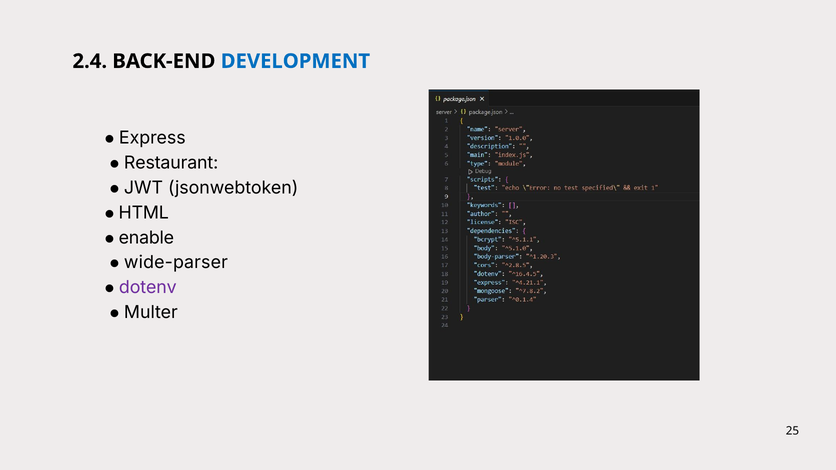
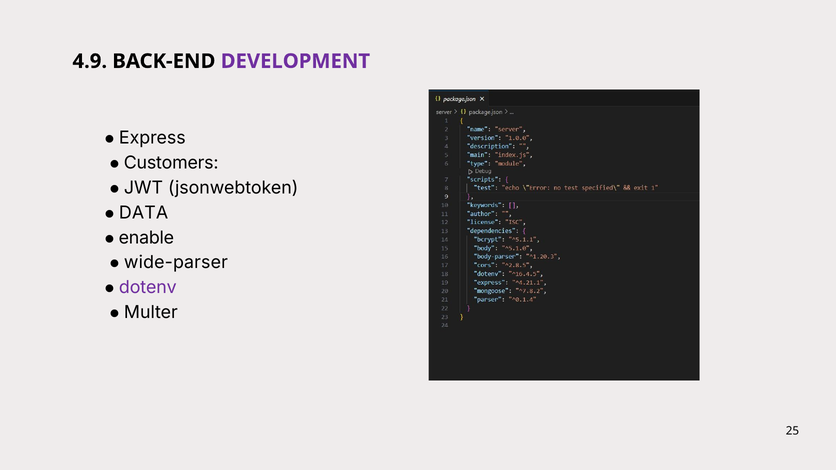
2.4: 2.4 -> 4.9
DEVELOPMENT colour: blue -> purple
Restaurant: Restaurant -> Customers
HTML: HTML -> DATA
